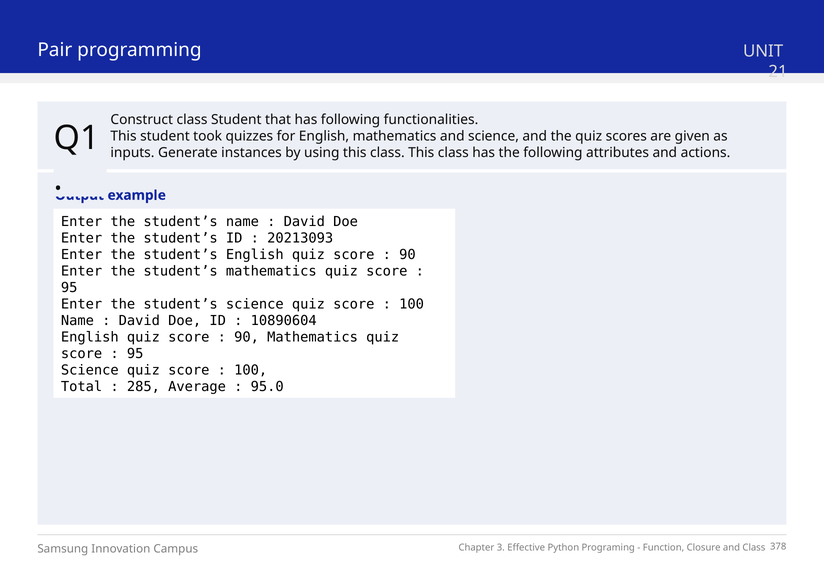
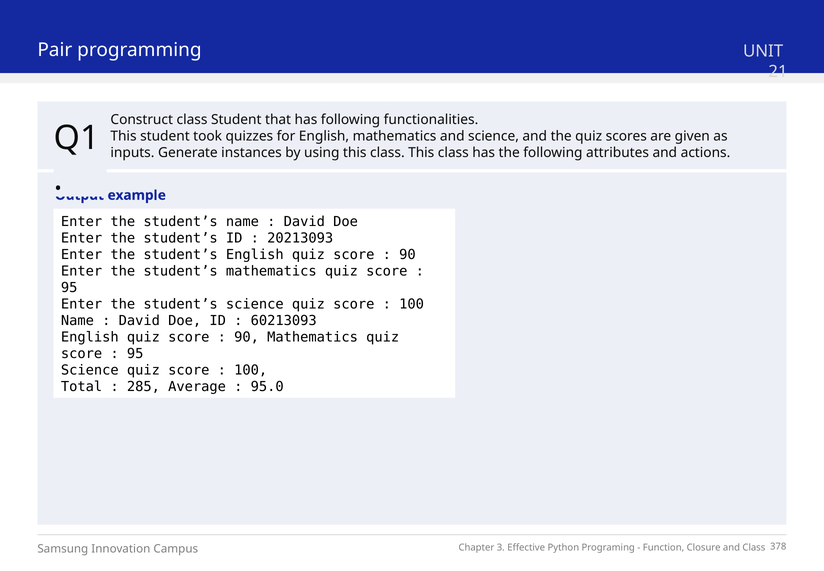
10890604: 10890604 -> 60213093
